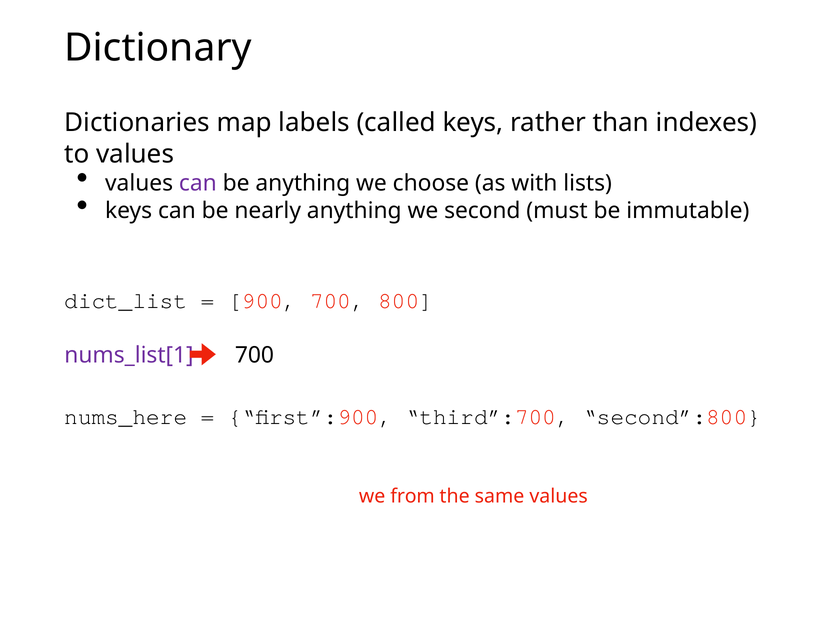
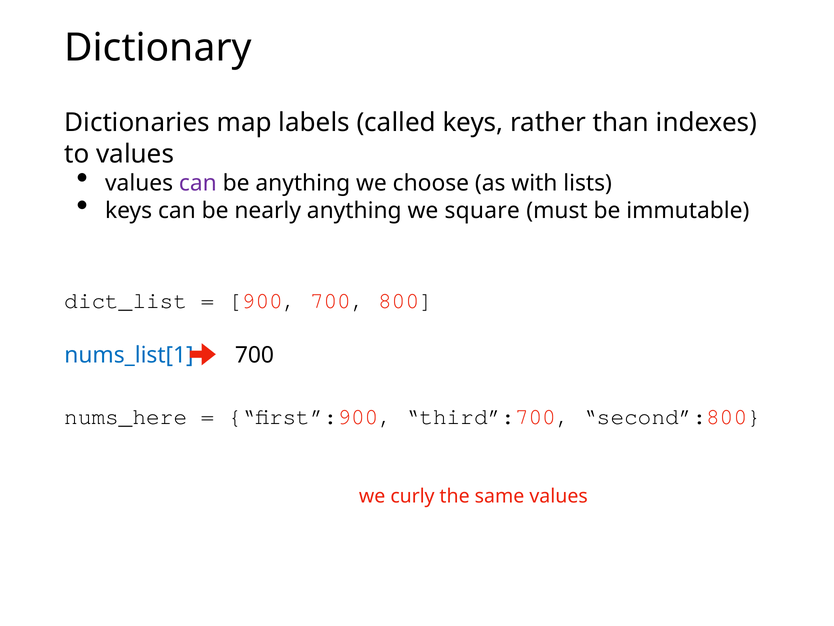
second: second -> square
nums_list[1 colour: purple -> blue
from: from -> curly
